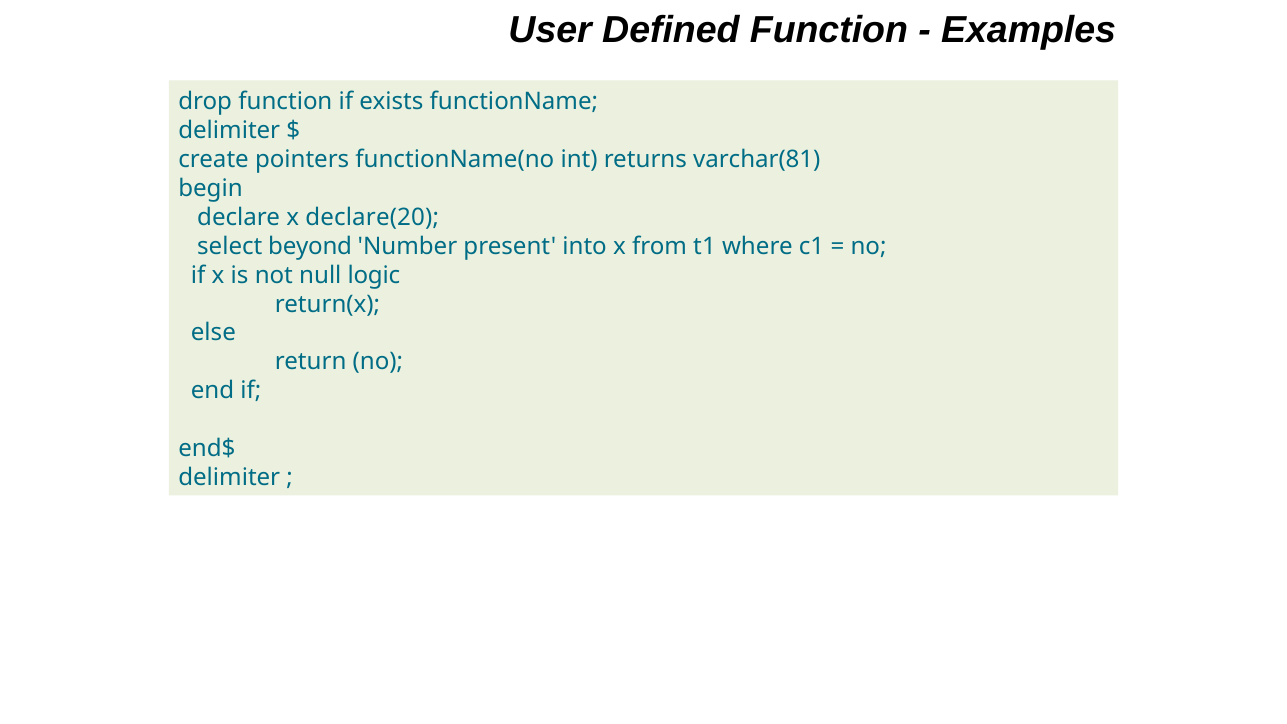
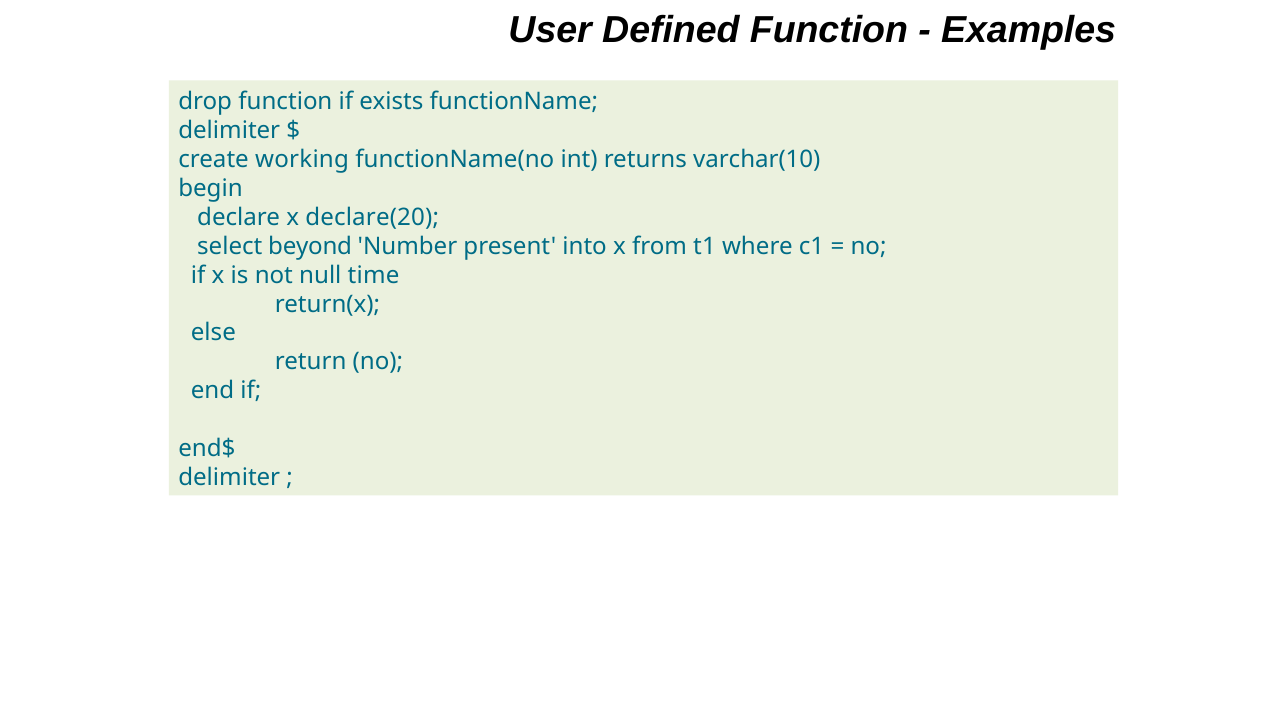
pointers: pointers -> working
varchar(81: varchar(81 -> varchar(10
logic: logic -> time
